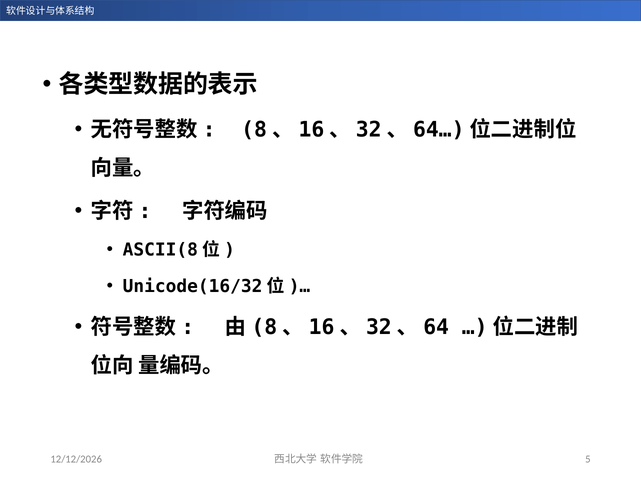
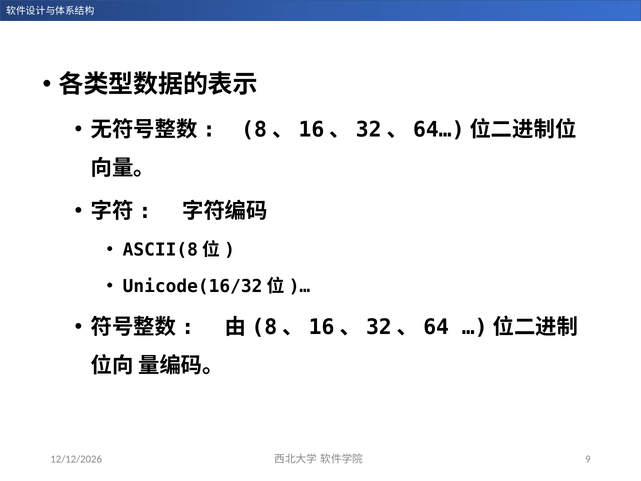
5: 5 -> 9
